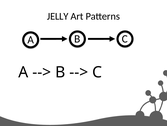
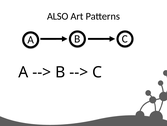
JELLY: JELLY -> ALSO
